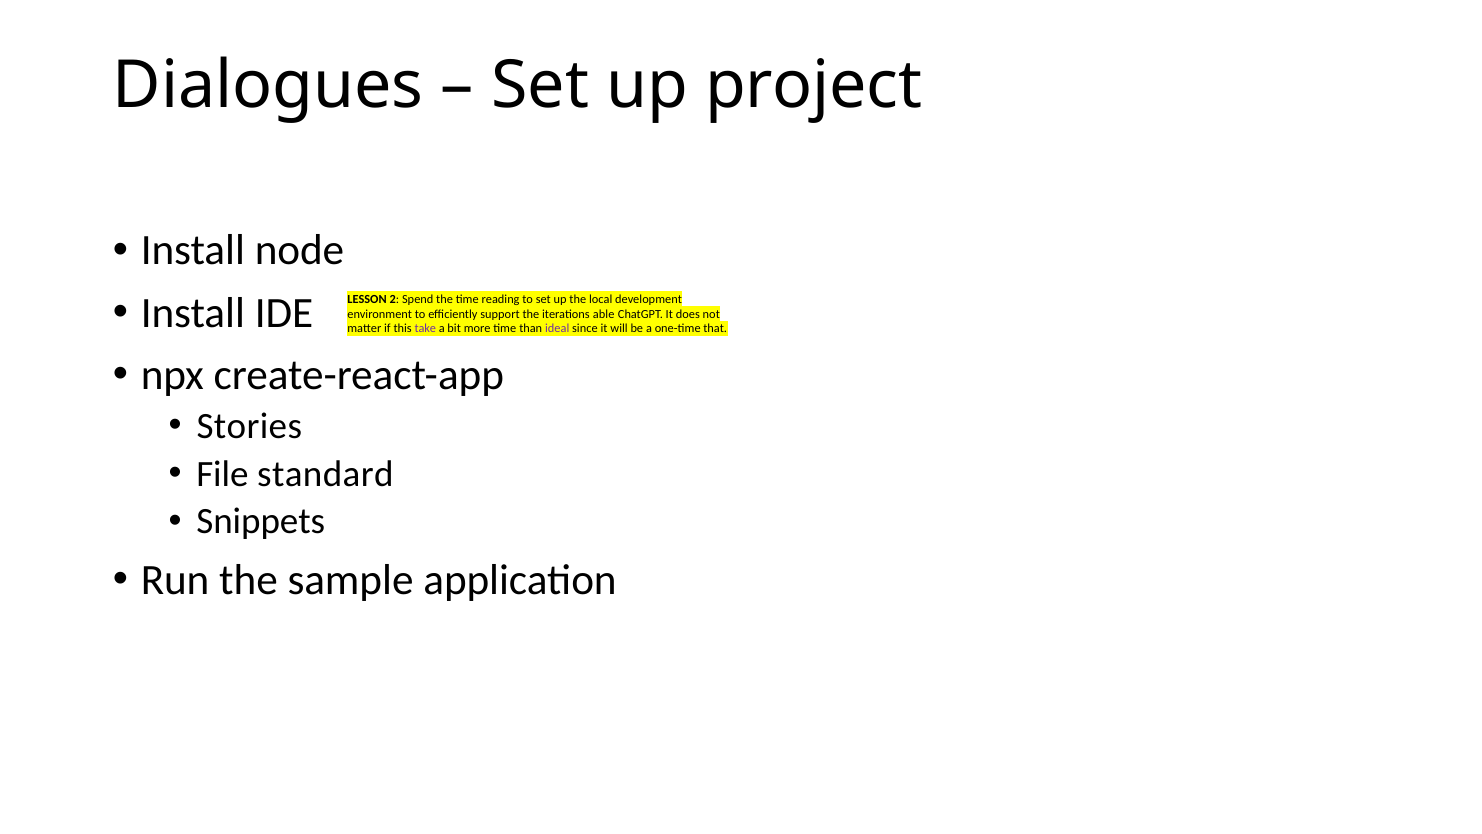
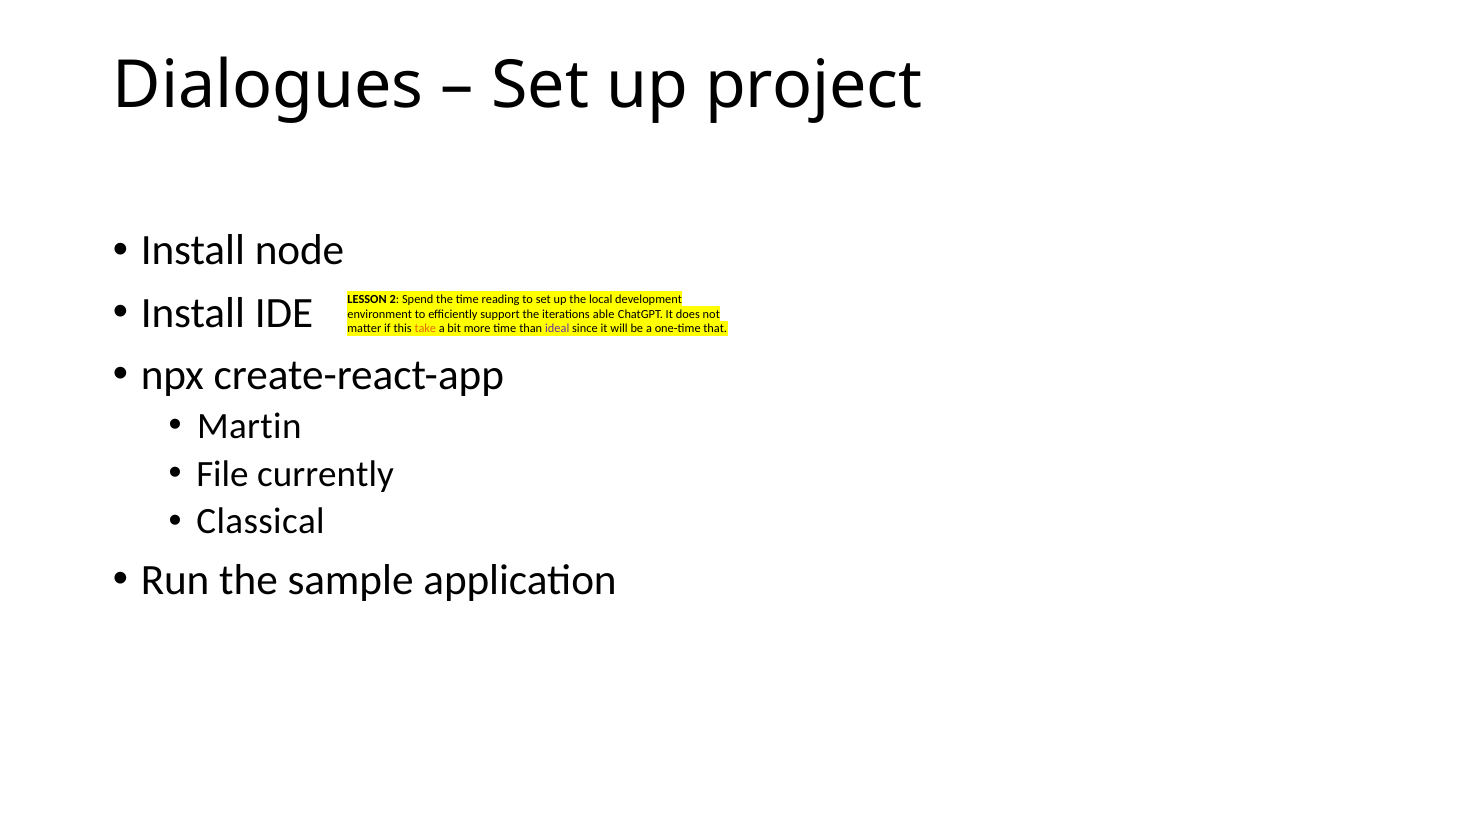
take colour: purple -> orange
Stories: Stories -> Martin
standard: standard -> currently
Snippets: Snippets -> Classical
